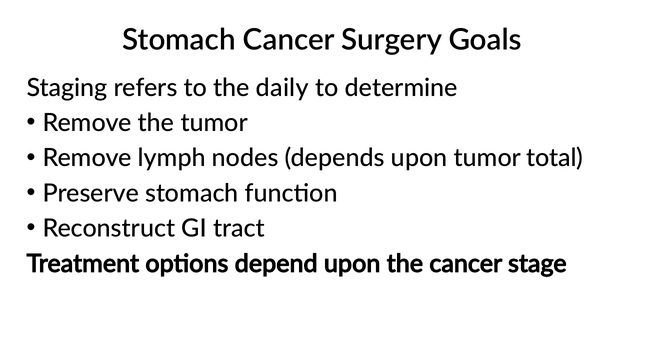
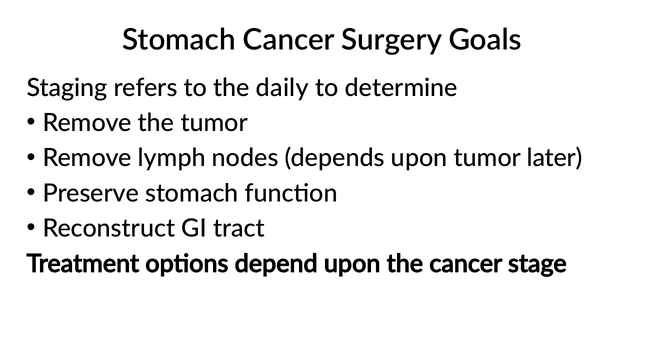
total: total -> later
